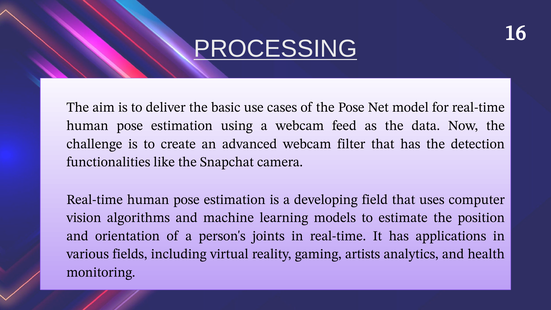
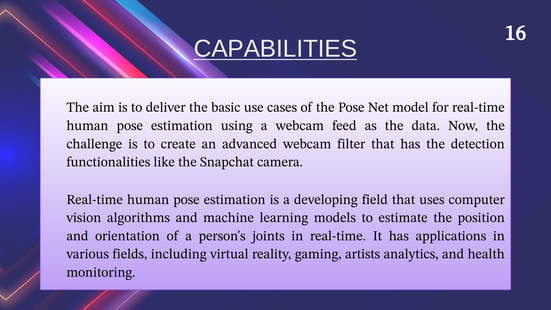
PROCESSING: PROCESSING -> CAPABILITIES
